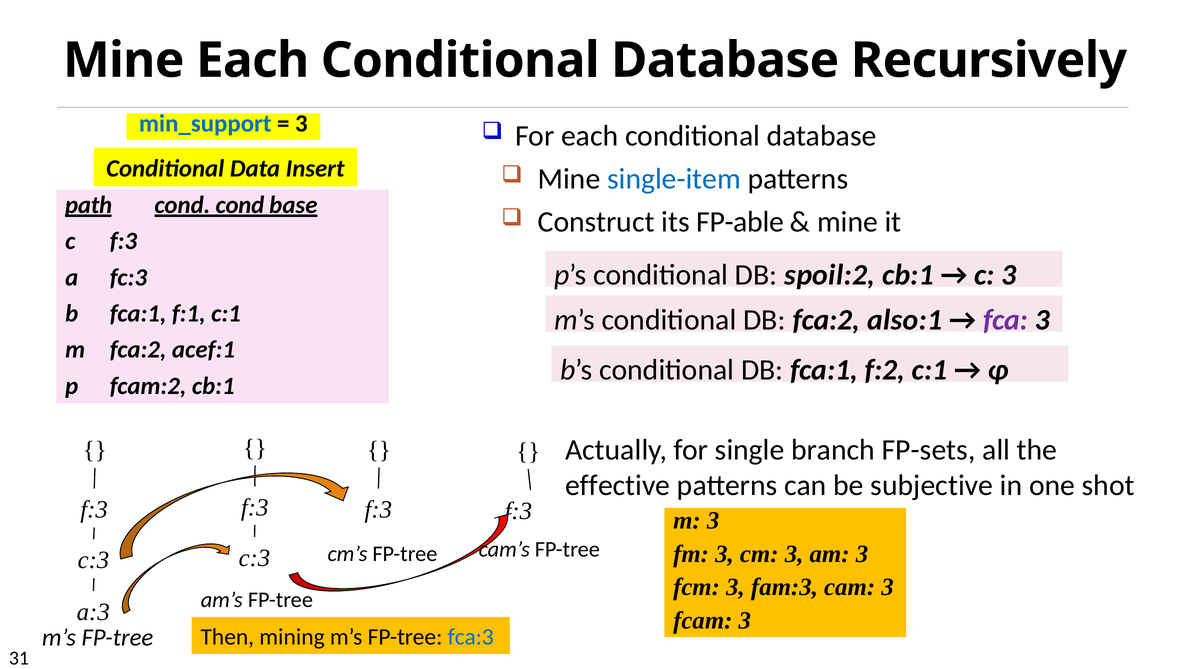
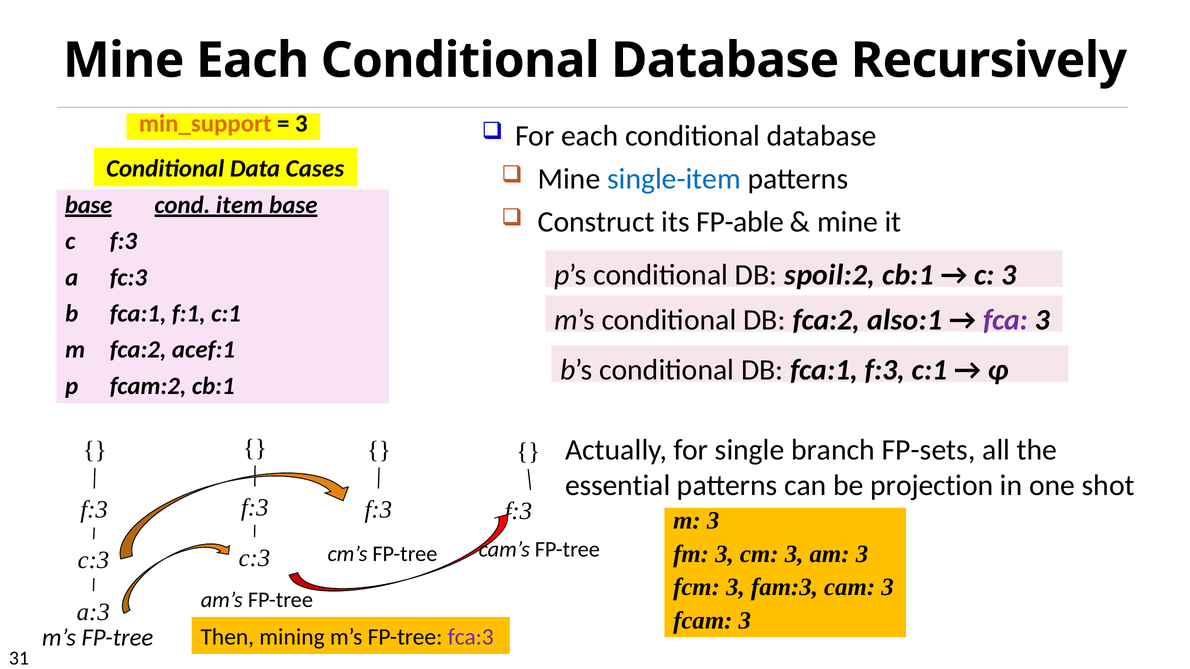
min_support colour: blue -> orange
Insert: Insert -> Cases
path at (89, 205): path -> base
cond cond: cond -> item
fca:1 f:2: f:2 -> f:3
effective: effective -> essential
subjective: subjective -> projection
fca:3 colour: blue -> purple
